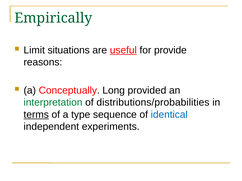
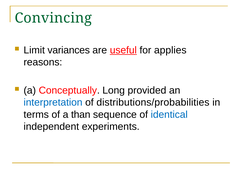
Empirically: Empirically -> Convincing
situations: situations -> variances
provide: provide -> applies
interpretation colour: green -> blue
terms underline: present -> none
type: type -> than
